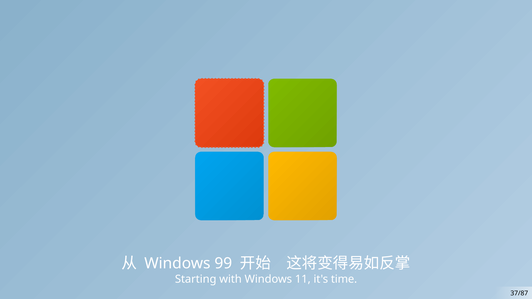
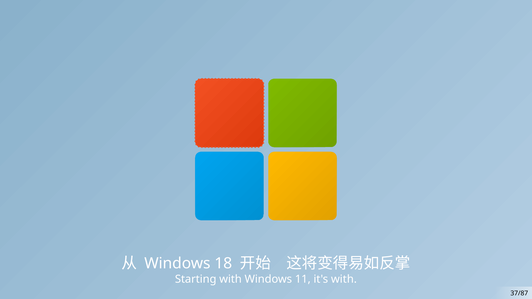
99: 99 -> 18
it's time: time -> with
